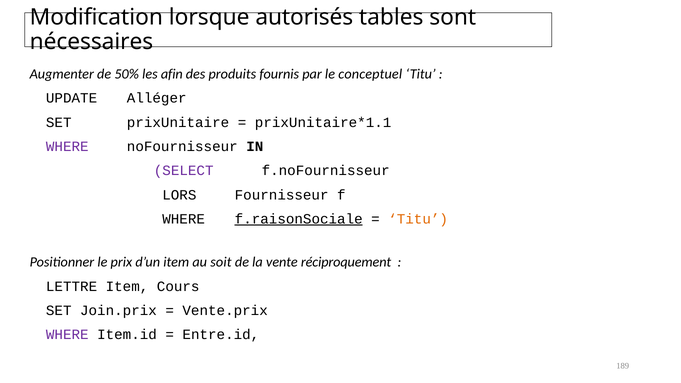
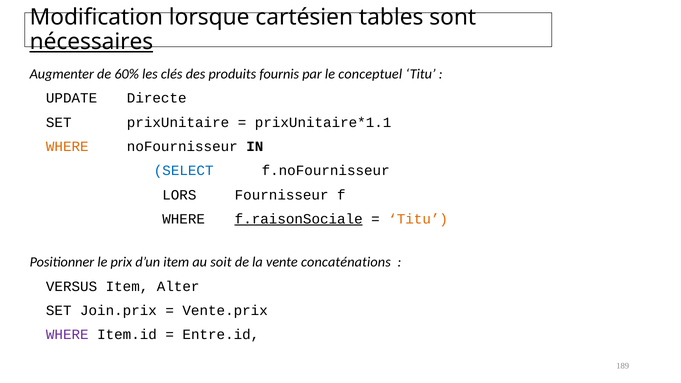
autorisés: autorisés -> cartésien
nécessaires underline: none -> present
50%: 50% -> 60%
afin: afin -> clés
Alléger: Alléger -> Directe
WHERE at (67, 147) colour: purple -> orange
SELECT colour: purple -> blue
réciproquement: réciproquement -> concaténations
LETTRE: LETTRE -> VERSUS
Cours: Cours -> Alter
